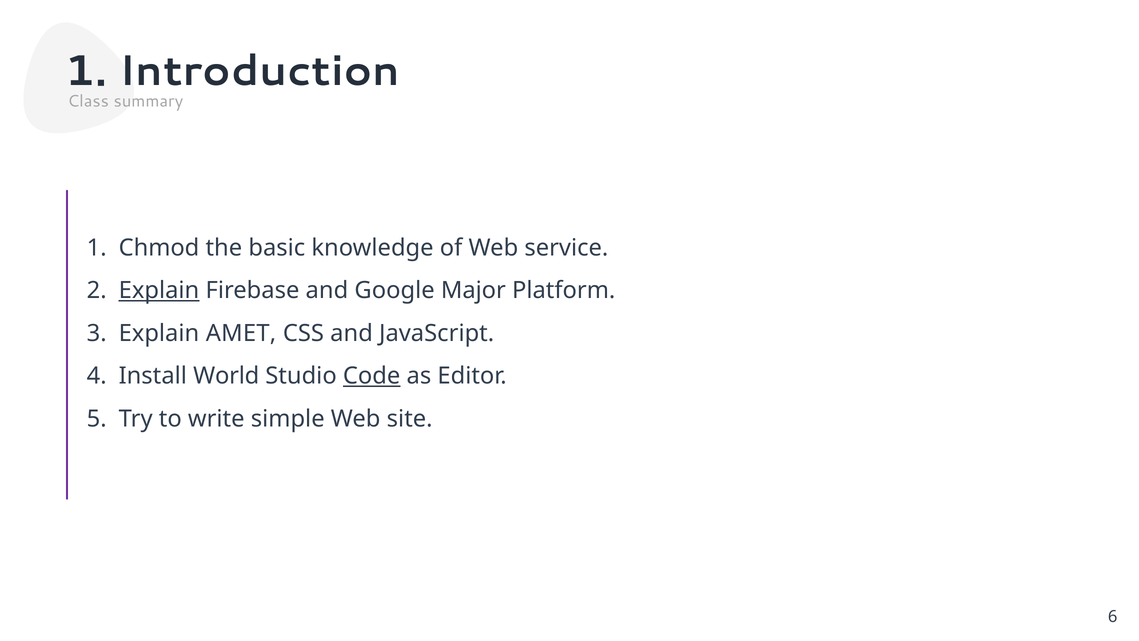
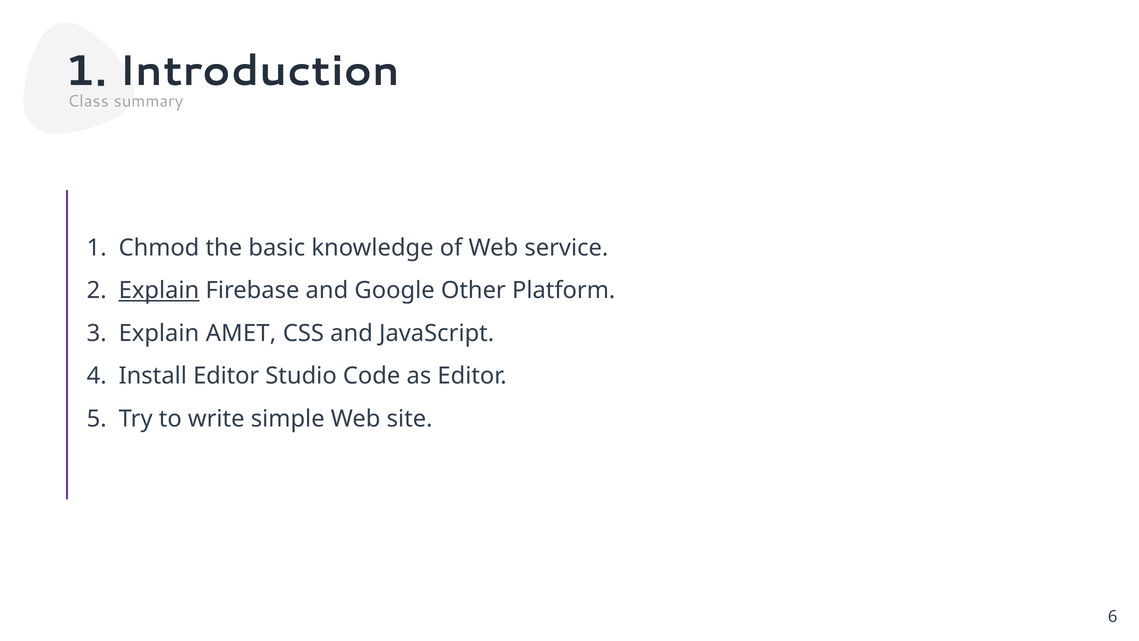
Major: Major -> Other
Install World: World -> Editor
Code underline: present -> none
